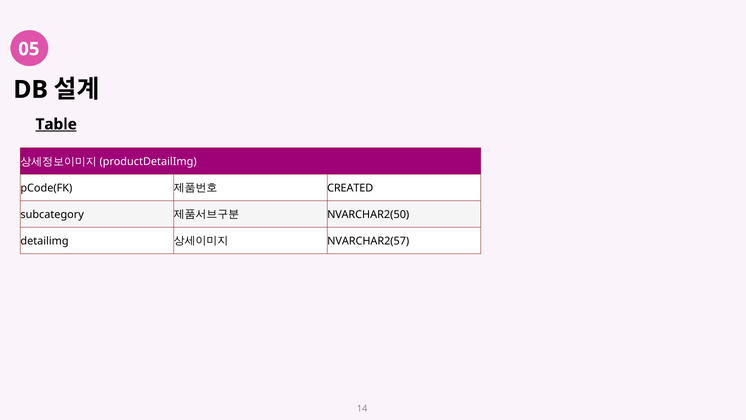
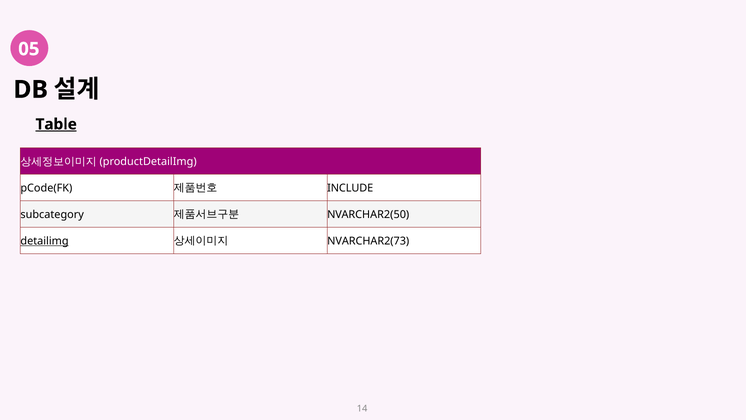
CREATED: CREATED -> INCLUDE
detailimg underline: none -> present
NVARCHAR2(57: NVARCHAR2(57 -> NVARCHAR2(73
